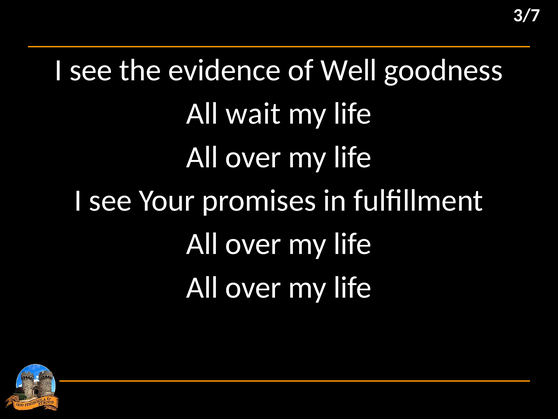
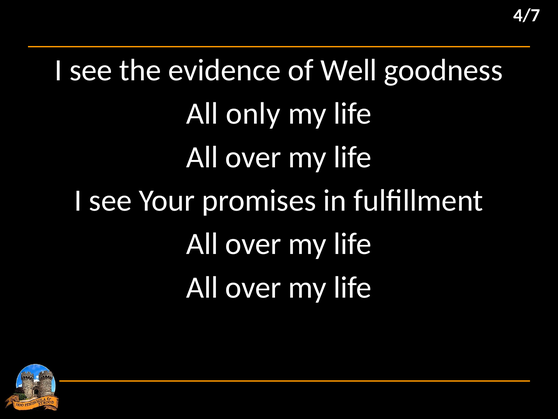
3/7: 3/7 -> 4/7
wait: wait -> only
